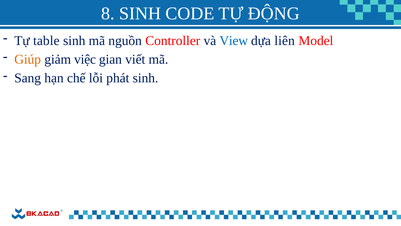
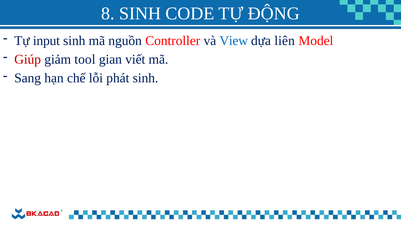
table: table -> input
Giúp colour: orange -> red
việc: việc -> tool
